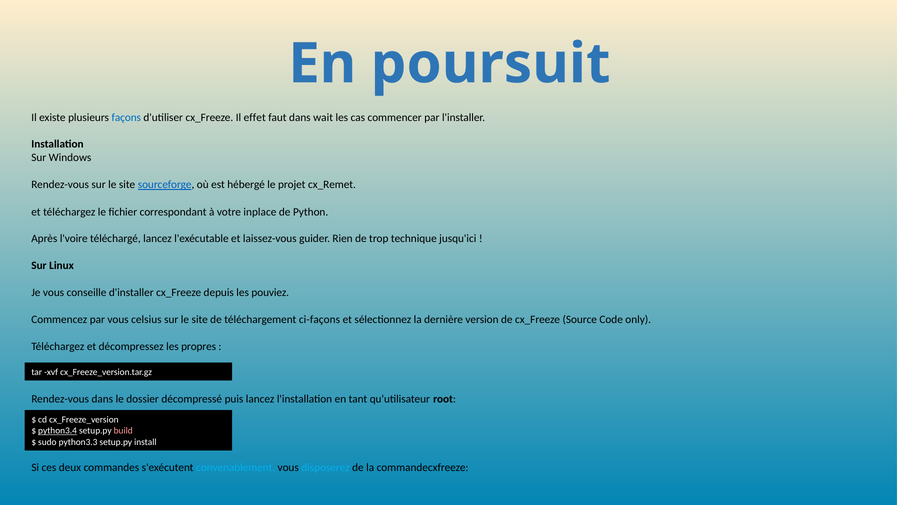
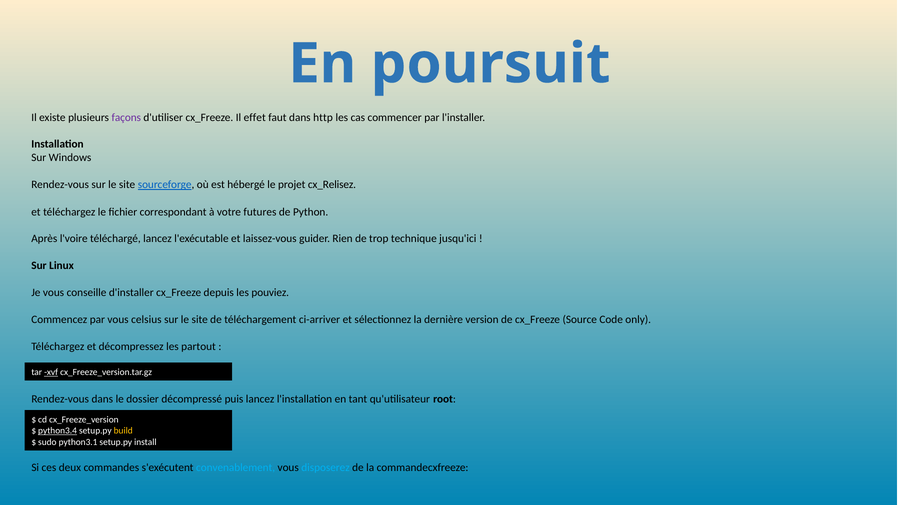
façons colour: blue -> purple
wait: wait -> http
cx_Remet: cx_Remet -> cx_Relisez
inplace: inplace -> futures
ci-façons: ci-façons -> ci-arriver
propres: propres -> partout
xvf underline: none -> present
build colour: pink -> yellow
python3.3: python3.3 -> python3.1
